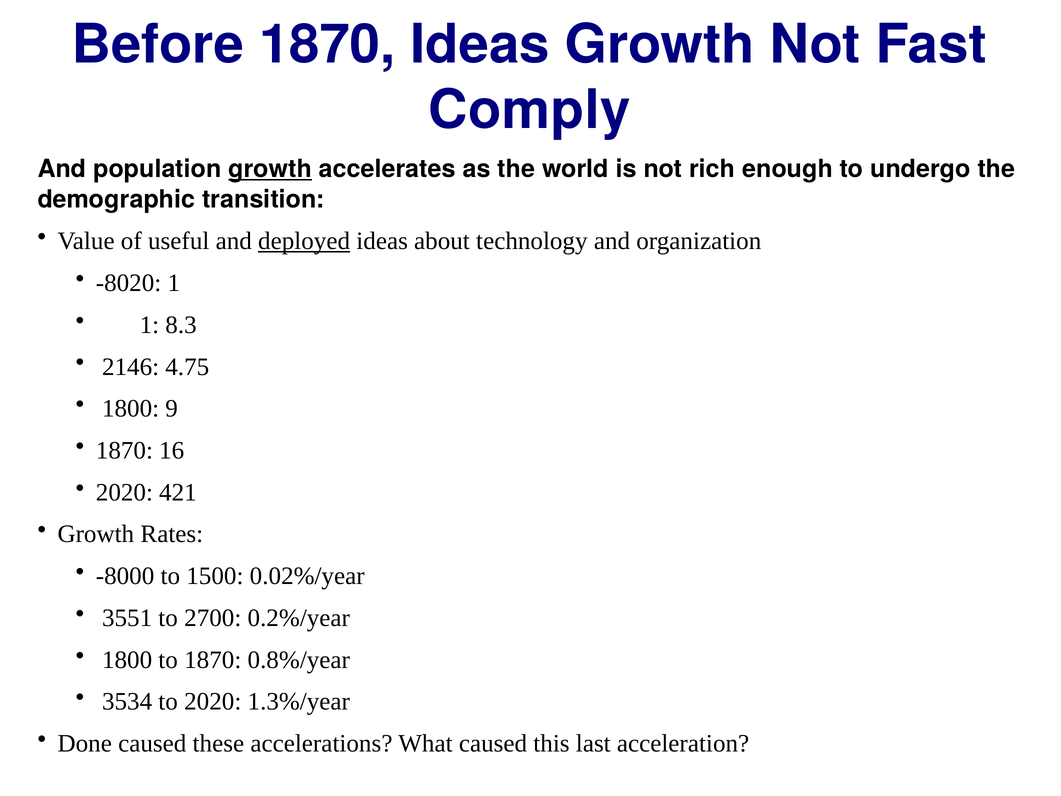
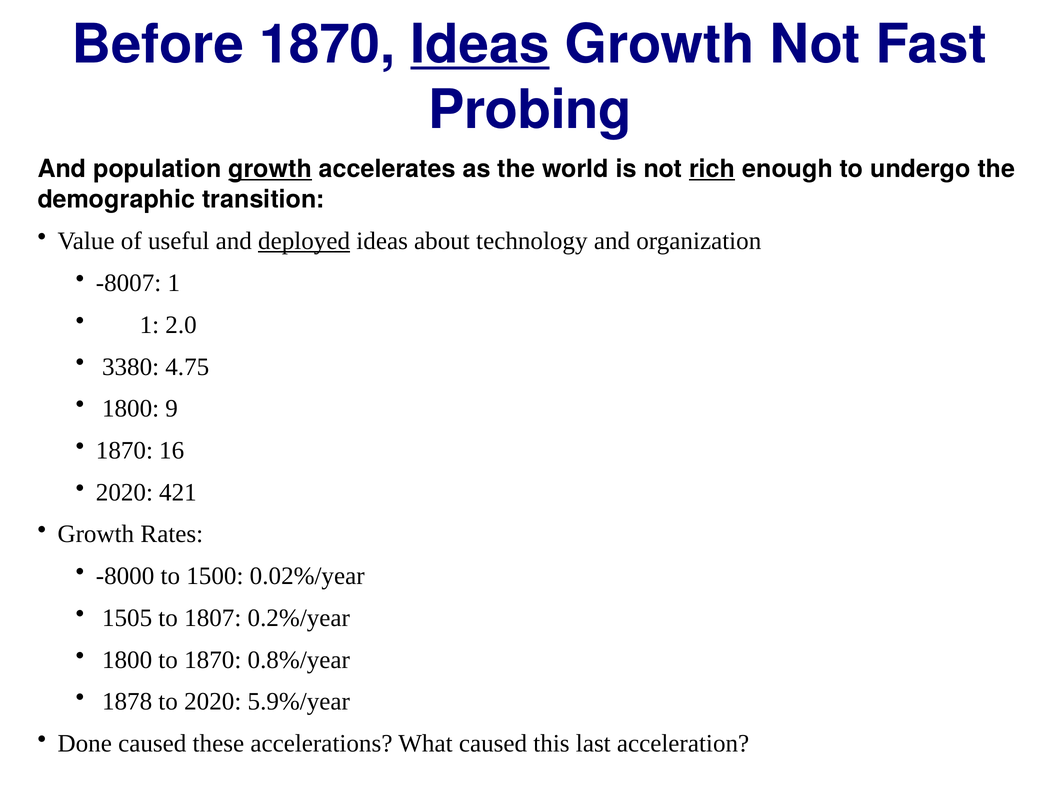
Ideas at (480, 45) underline: none -> present
Comply: Comply -> Probing
rich underline: none -> present
-8020: -8020 -> -8007
8.3: 8.3 -> 2.0
2146: 2146 -> 3380
3551: 3551 -> 1505
2700: 2700 -> 1807
3534: 3534 -> 1878
1.3%/year: 1.3%/year -> 5.9%/year
